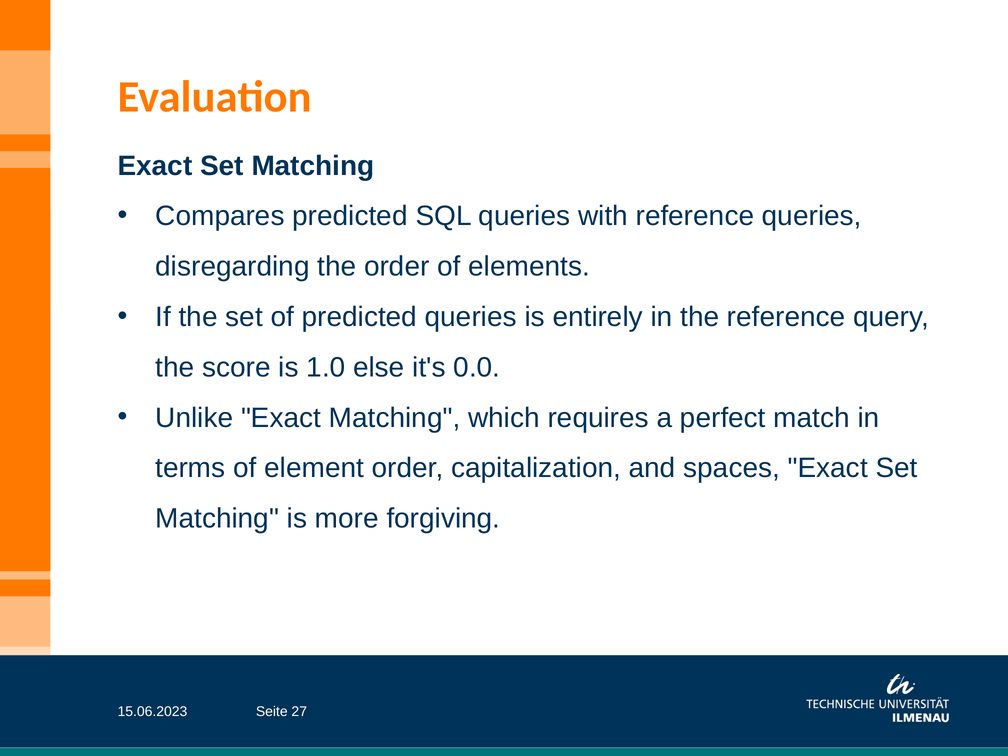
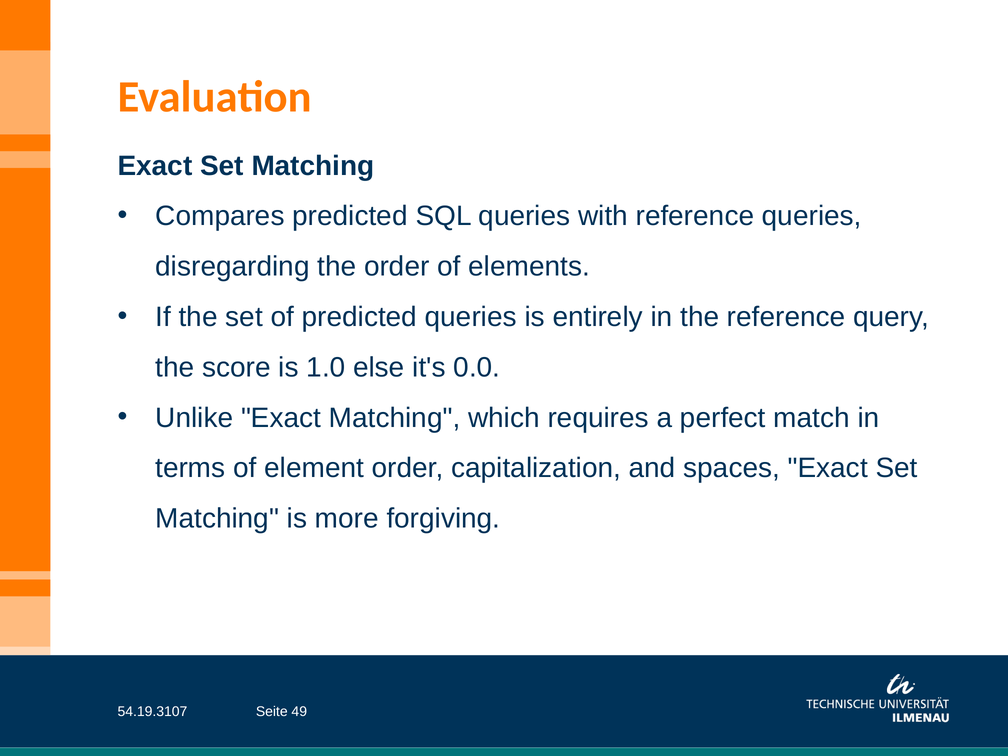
15.06.2023: 15.06.2023 -> 54.19.3107
27: 27 -> 49
